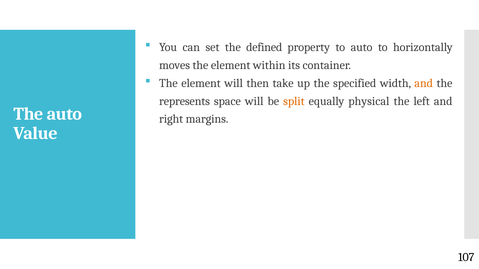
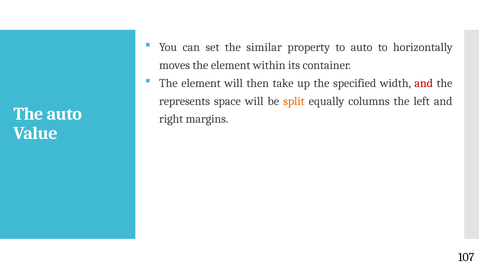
defined: defined -> similar
and at (424, 83) colour: orange -> red
physical: physical -> columns
